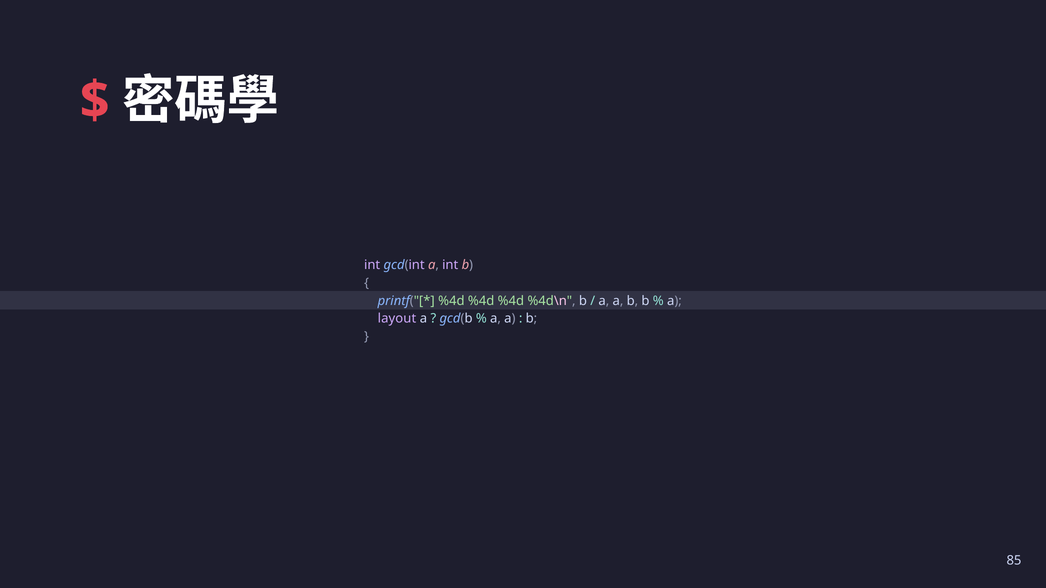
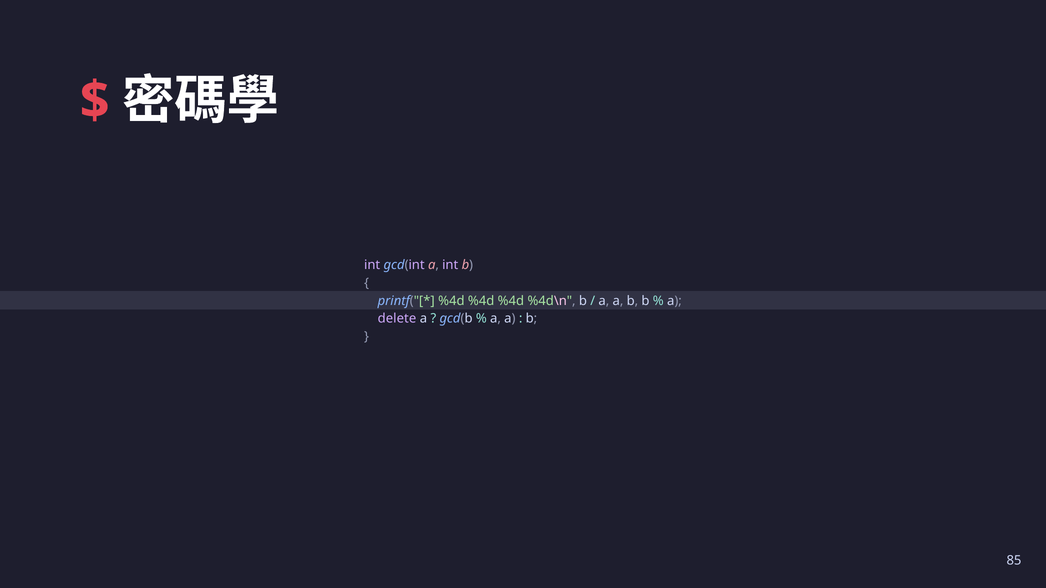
layout: layout -> delete
